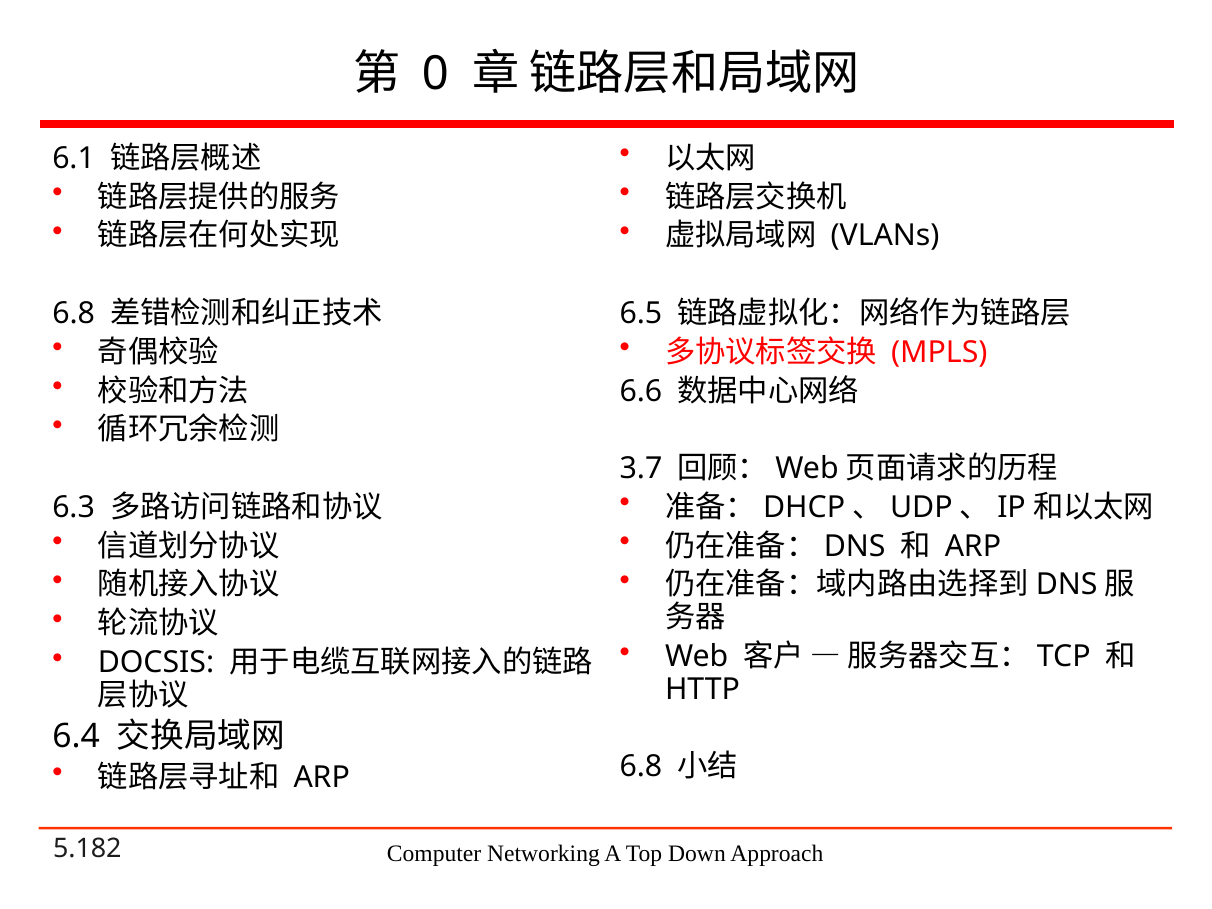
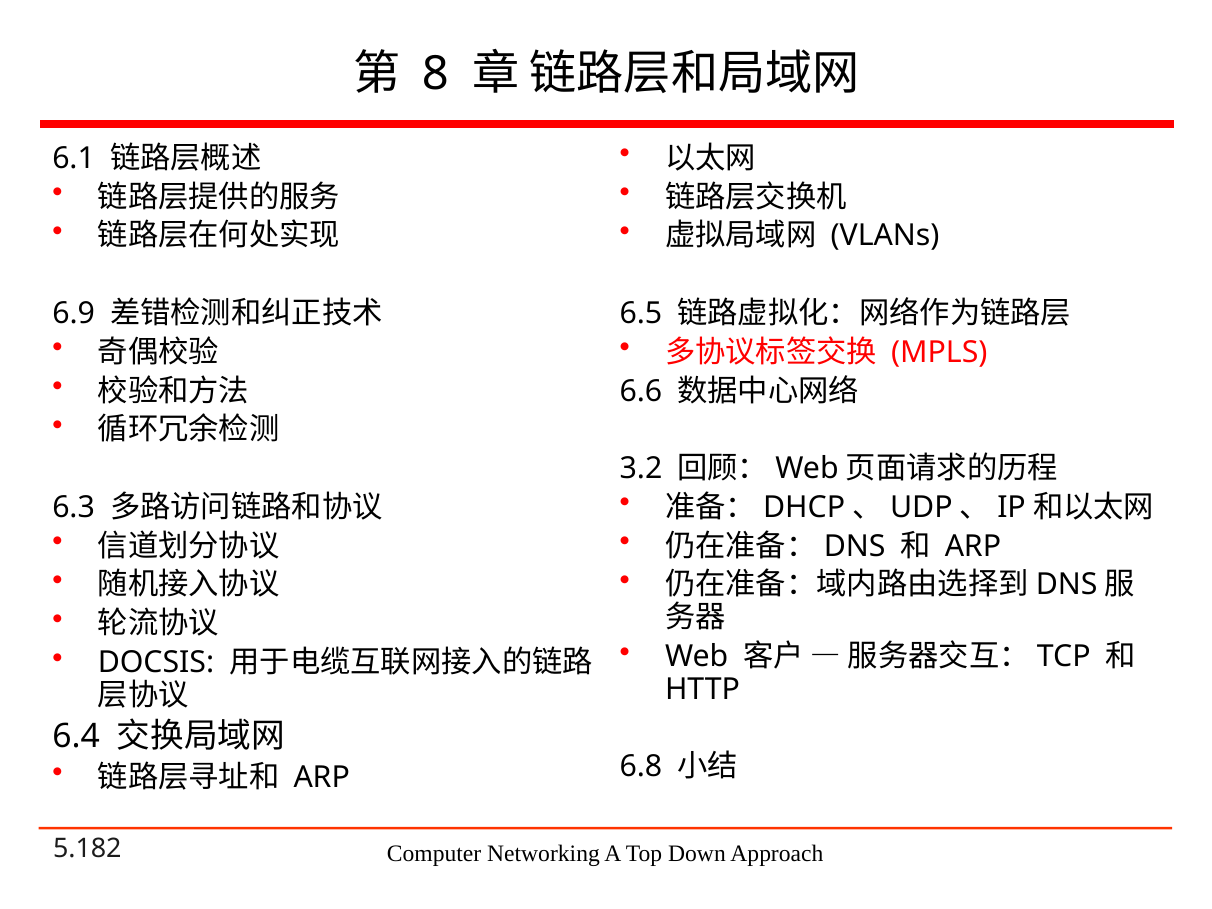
0: 0 -> 8
6.8 at (74, 313): 6.8 -> 6.9
3.7: 3.7 -> 3.2
